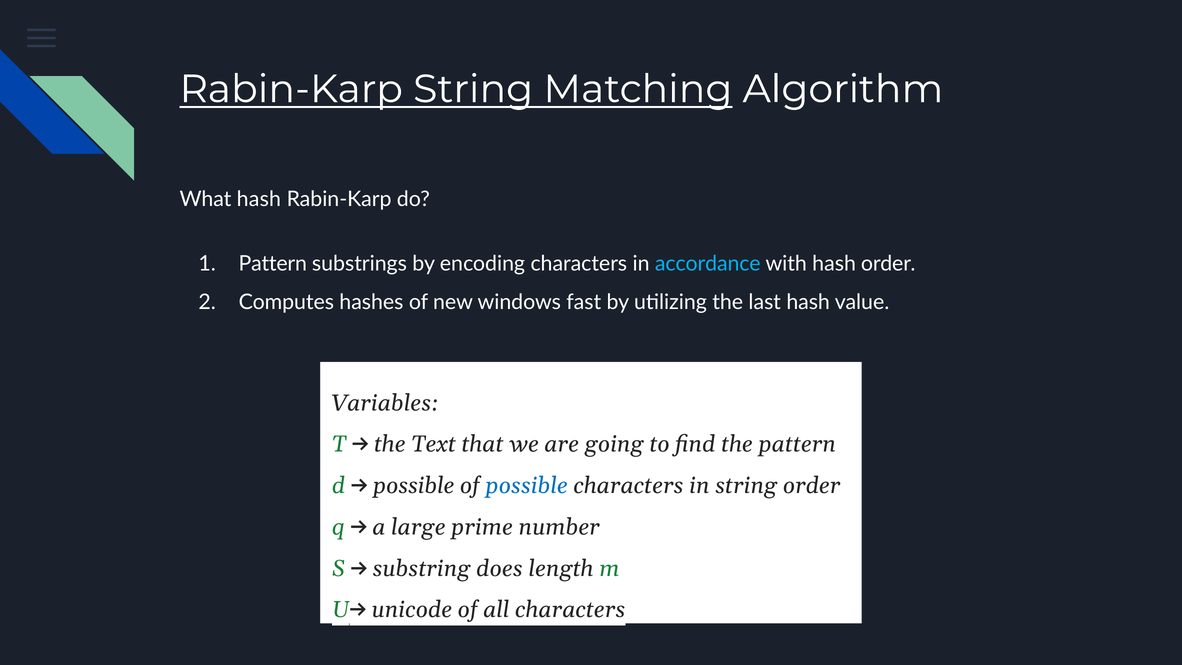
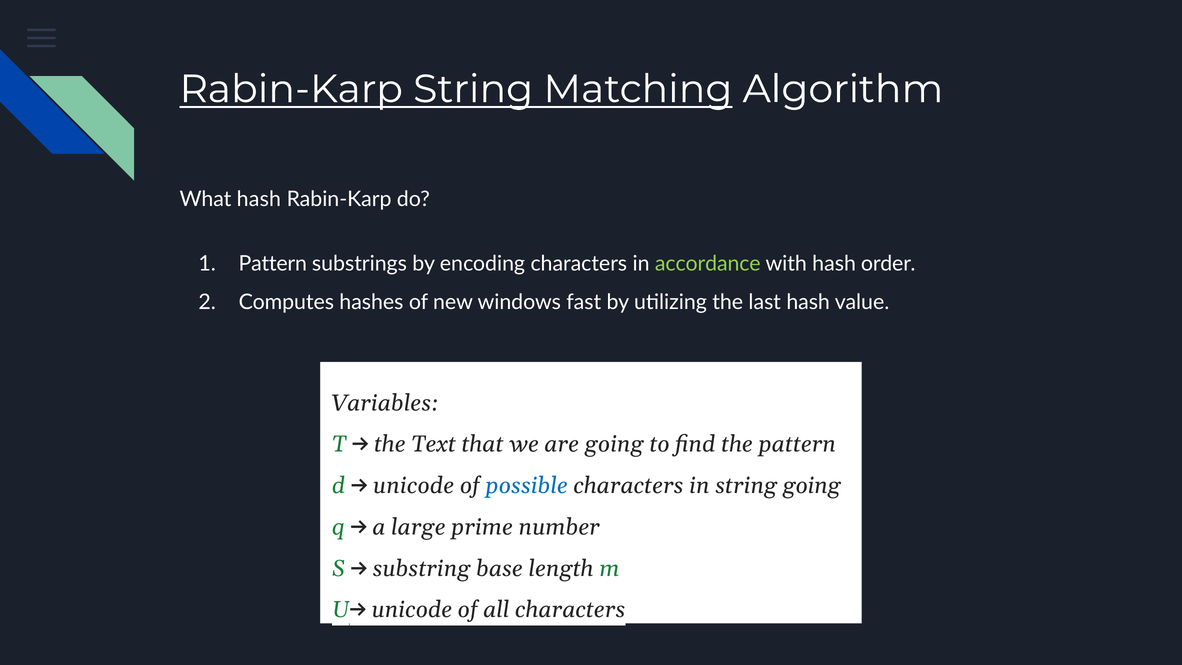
accordance colour: light blue -> light green
possible at (414, 486): possible -> unicode
string order: order -> going
does: does -> base
